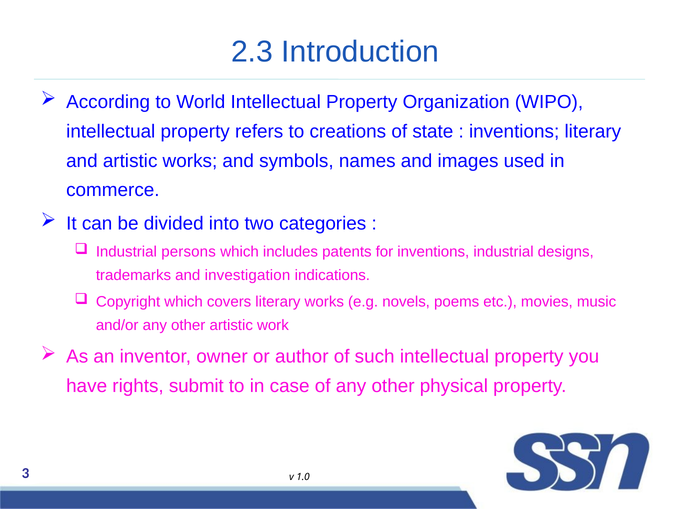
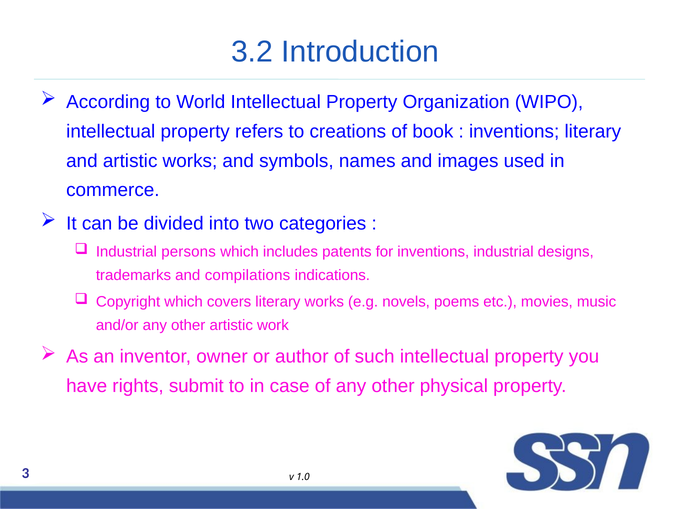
2.3: 2.3 -> 3.2
state: state -> book
investigation: investigation -> compilations
